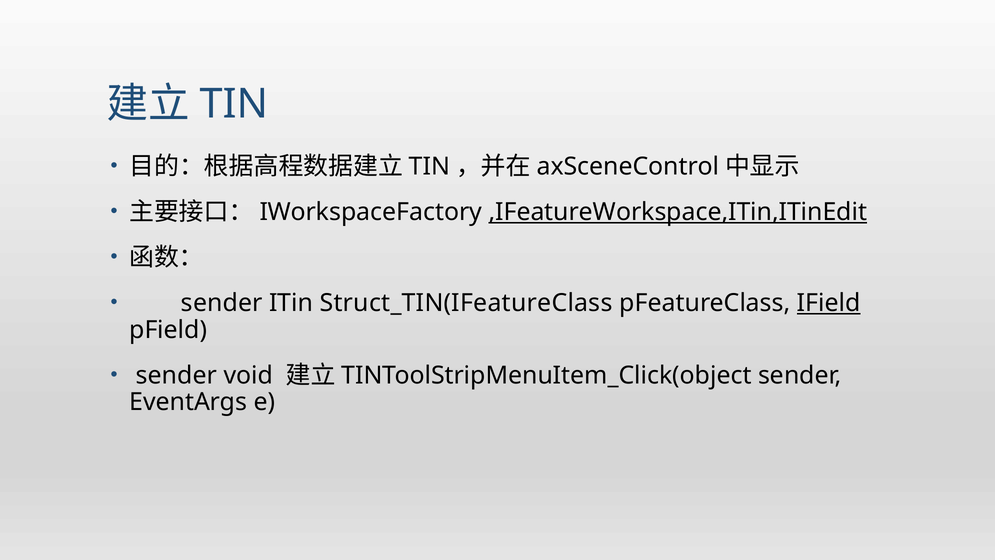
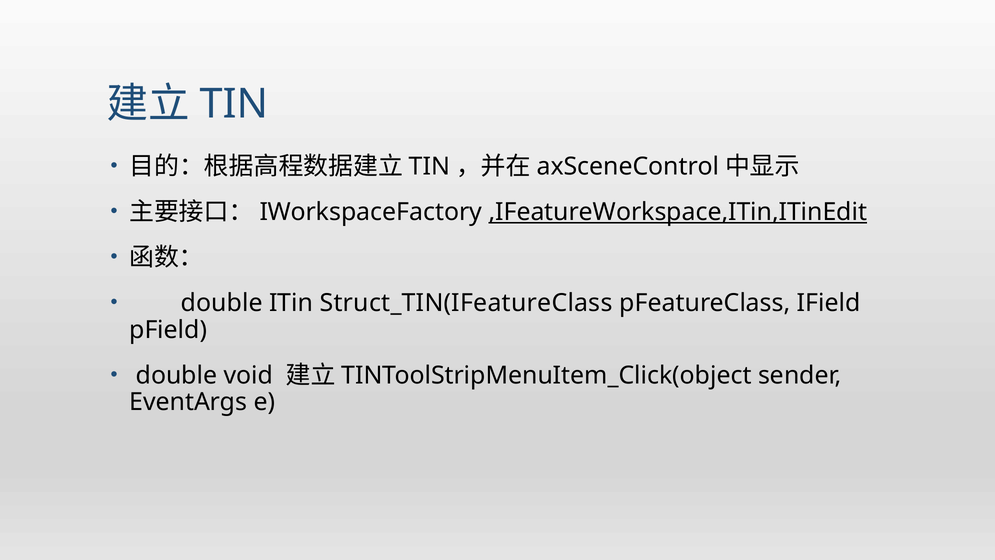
sender at (222, 303): sender -> double
IField underline: present -> none
sender at (176, 375): sender -> double
